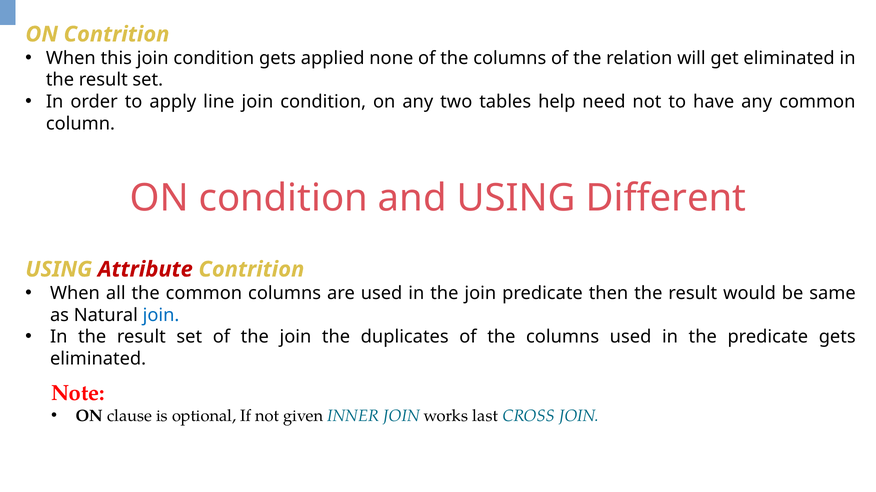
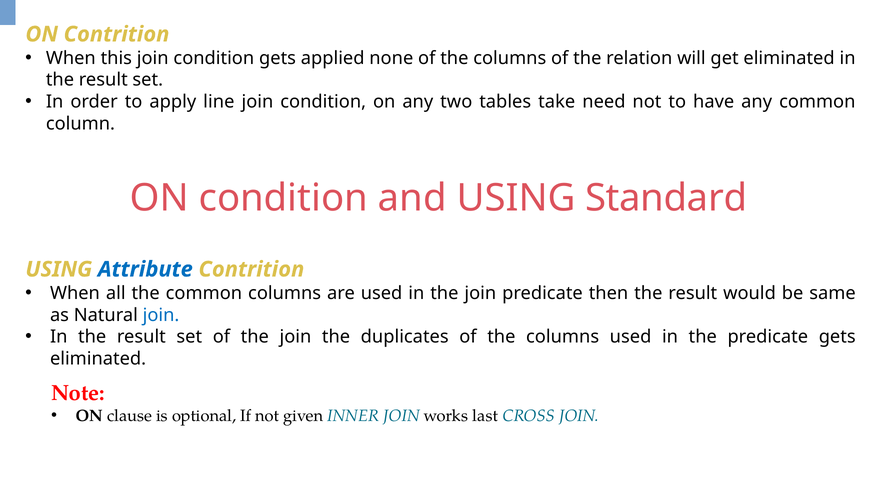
help: help -> take
Different: Different -> Standard
Attribute colour: red -> blue
